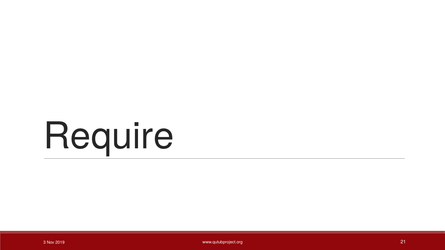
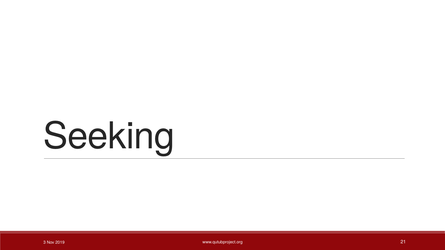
Require: Require -> Seeking
